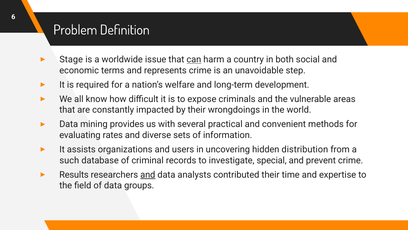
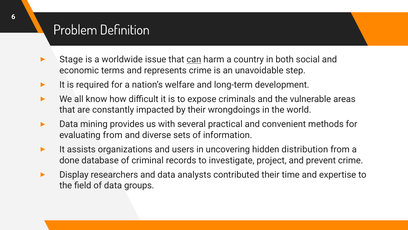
evaluating rates: rates -> from
such: such -> done
special: special -> project
Results: Results -> Display
and at (148, 174) underline: present -> none
